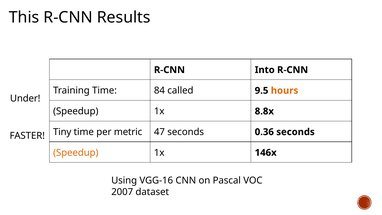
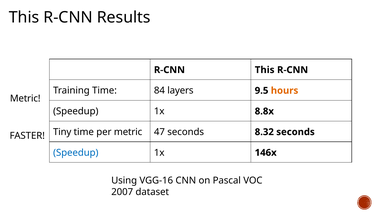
R-CNN Into: Into -> This
called: called -> layers
Under at (25, 98): Under -> Metric
0.36: 0.36 -> 8.32
Speedup at (76, 153) colour: orange -> blue
